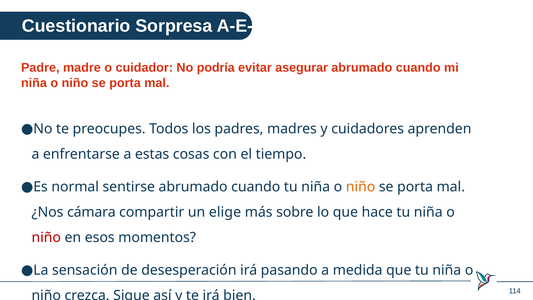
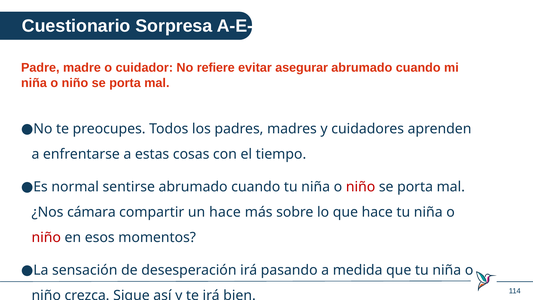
podría: podría -> refiere
niño at (361, 187) colour: orange -> red
un elige: elige -> hace
